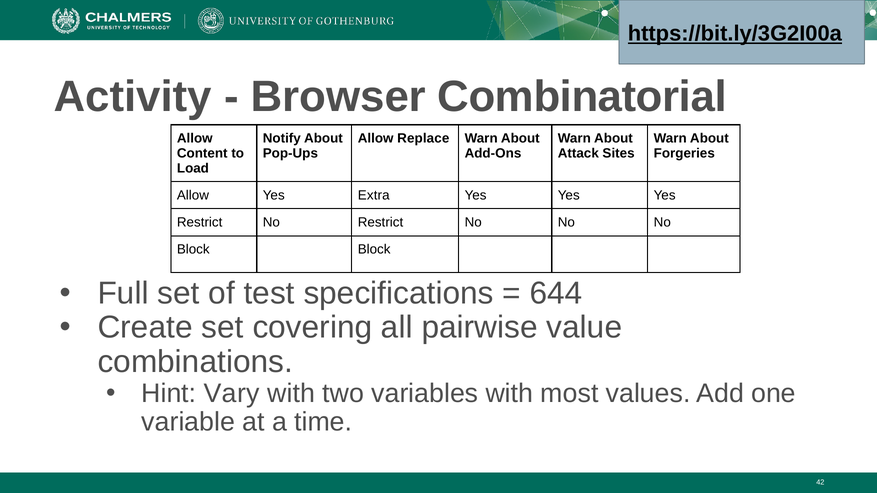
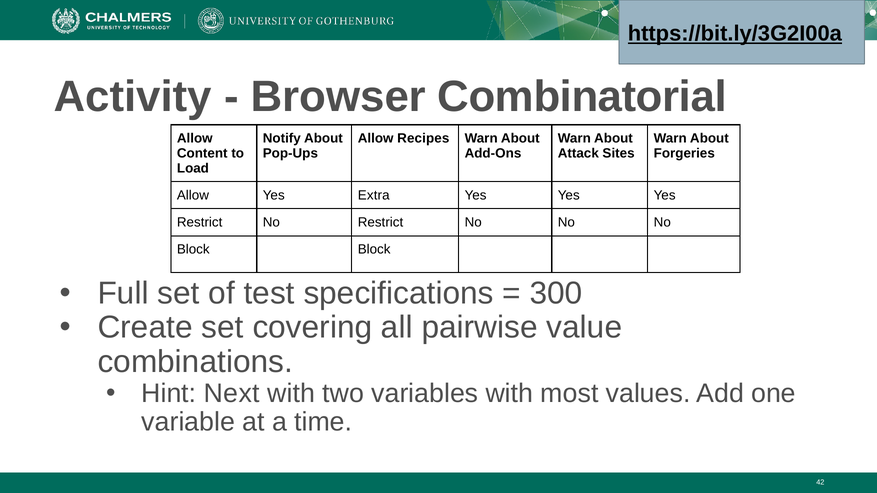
Replace: Replace -> Recipes
644: 644 -> 300
Vary: Vary -> Next
